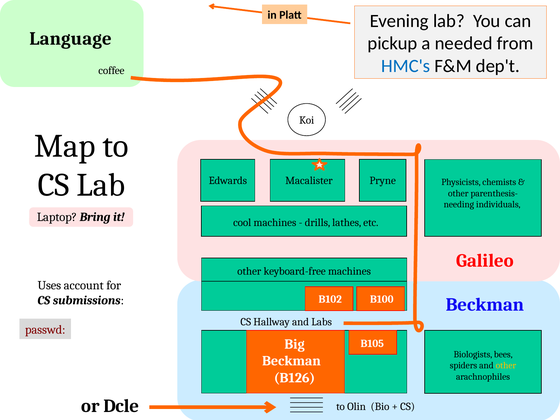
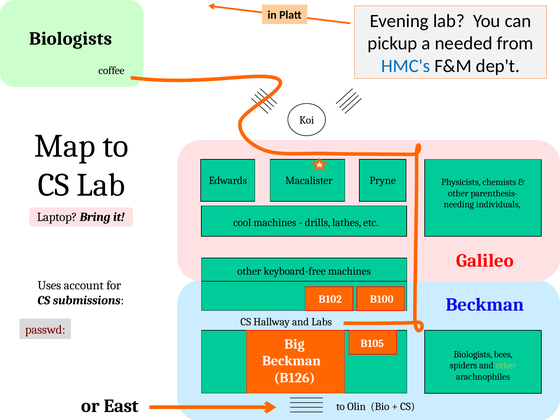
Language at (71, 39): Language -> Biologists
other at (506, 366) colour: yellow -> light green
Dcle: Dcle -> East
